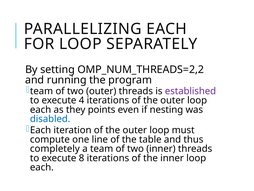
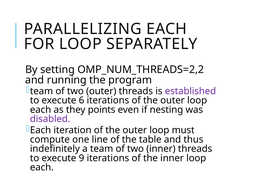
4: 4 -> 6
disabled colour: blue -> purple
completely: completely -> indefinitely
8: 8 -> 9
